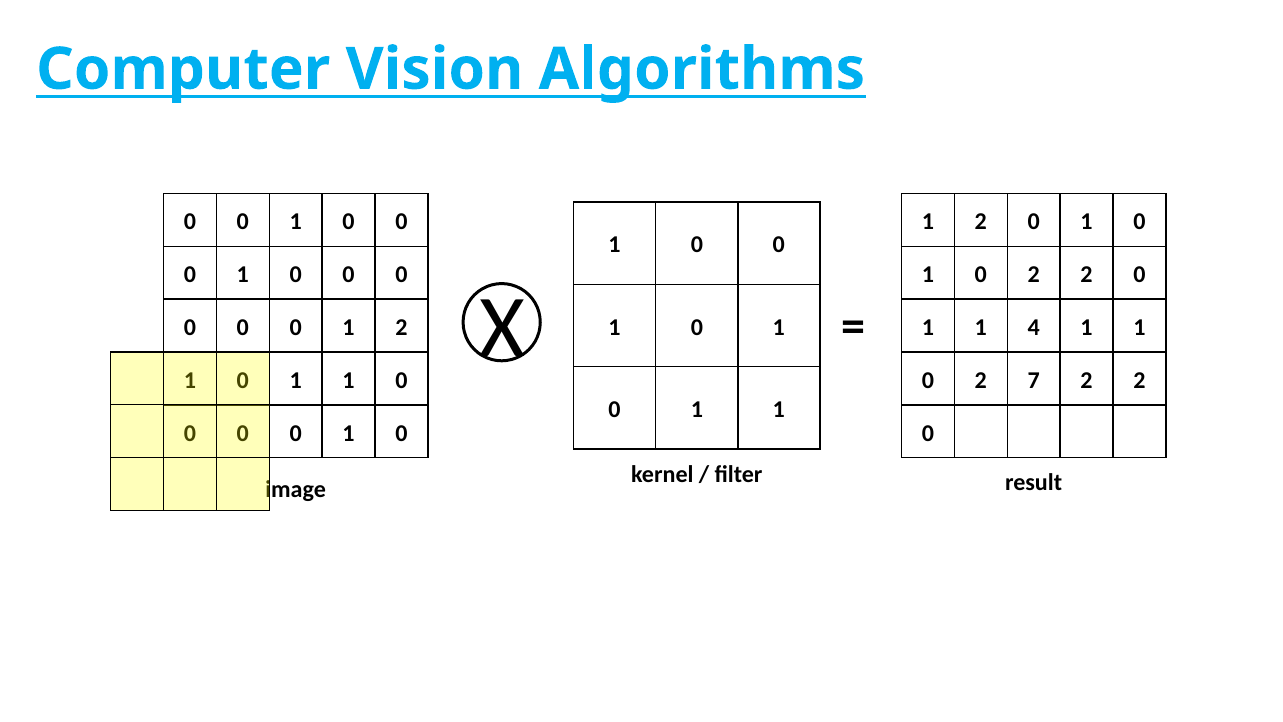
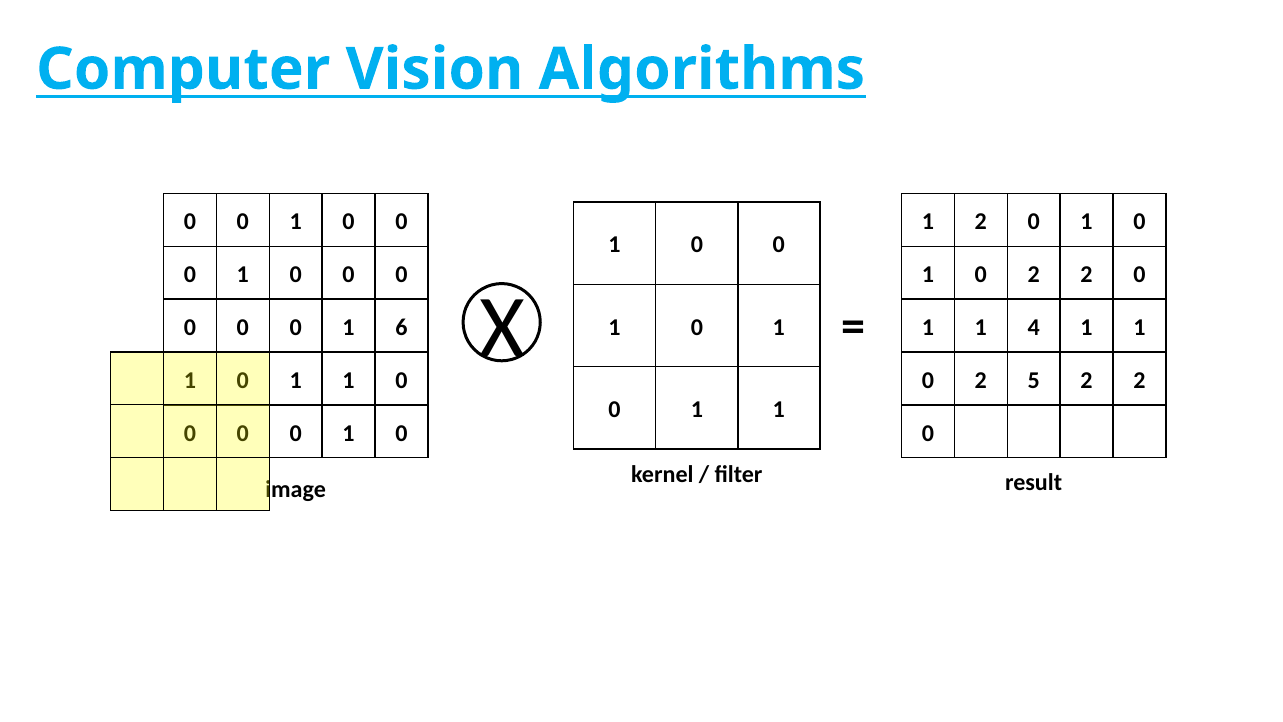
0 0 1 2: 2 -> 6
7: 7 -> 5
